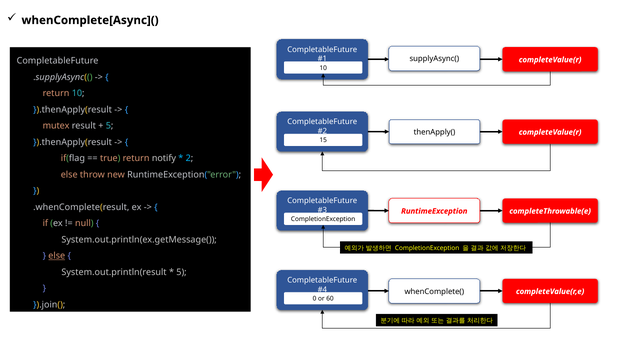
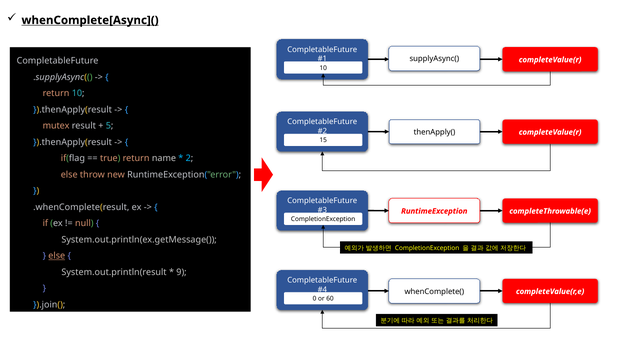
whenComplete[Async]( underline: none -> present
notify: notify -> name
5 at (181, 272): 5 -> 9
